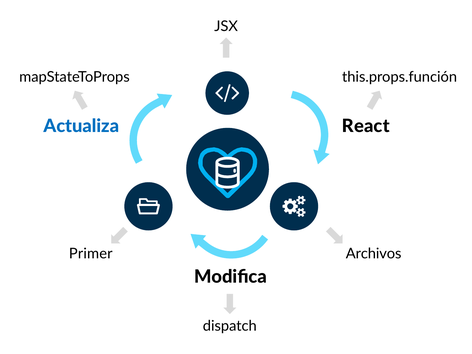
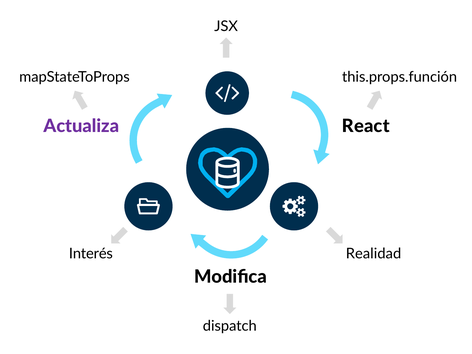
Actualiza colour: blue -> purple
Primer: Primer -> Interés
Archivos: Archivos -> Realidad
